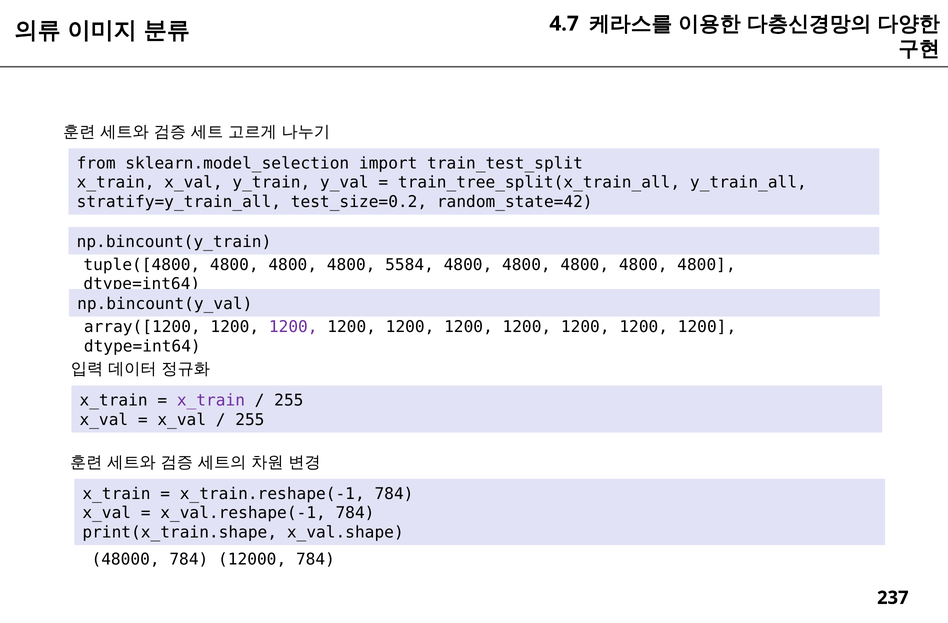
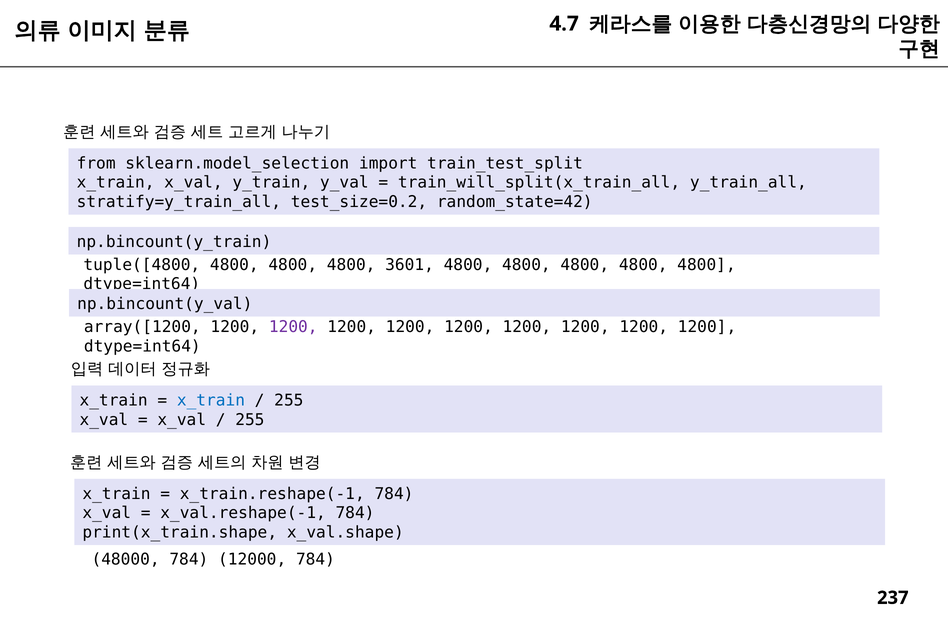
train_tree_split(x_train_all: train_tree_split(x_train_all -> train_will_split(x_train_all
5584: 5584 -> 3601
x_train at (211, 400) colour: purple -> blue
